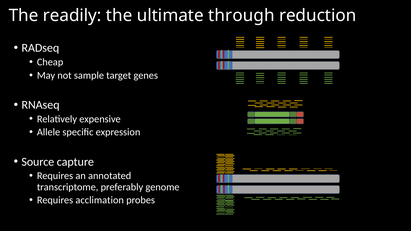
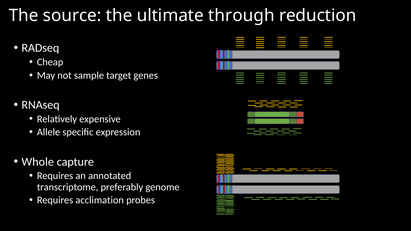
readily: readily -> source
Source: Source -> Whole
